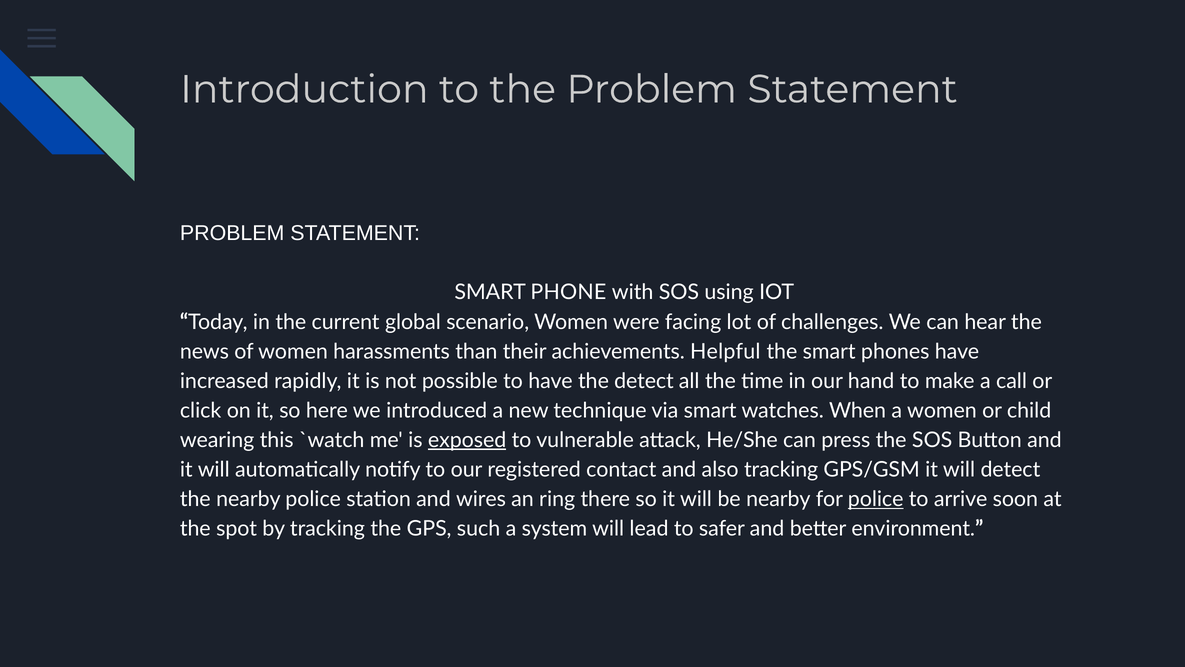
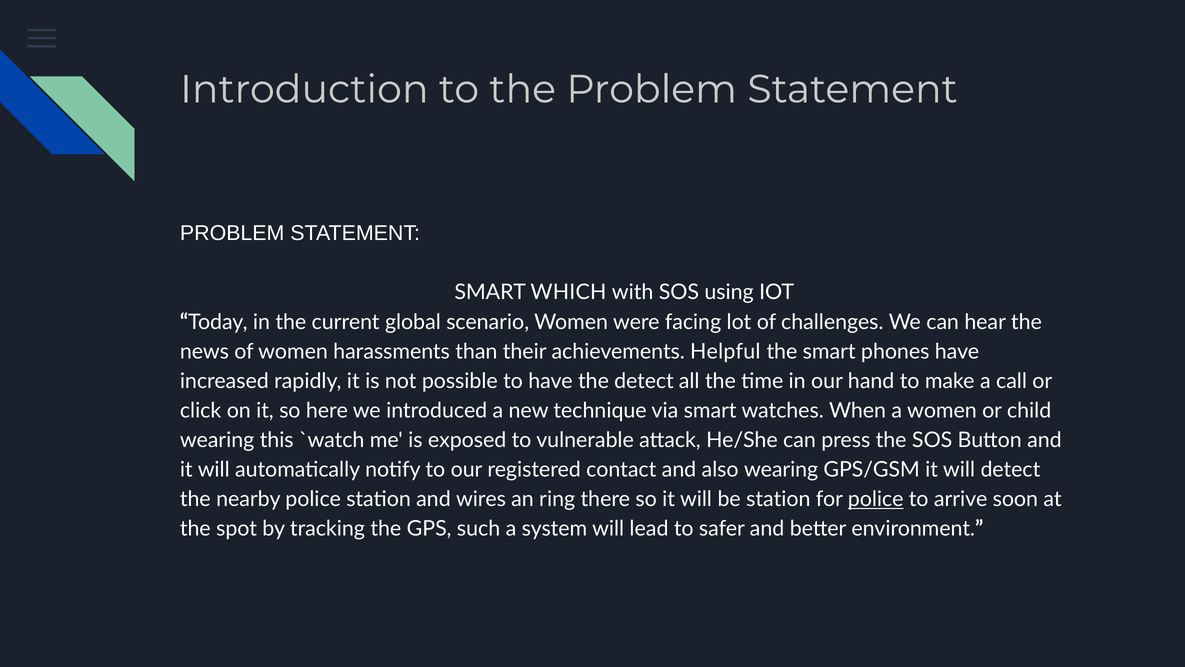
PHONE: PHONE -> WHICH
exposed underline: present -> none
also tracking: tracking -> wearing
be nearby: nearby -> station
